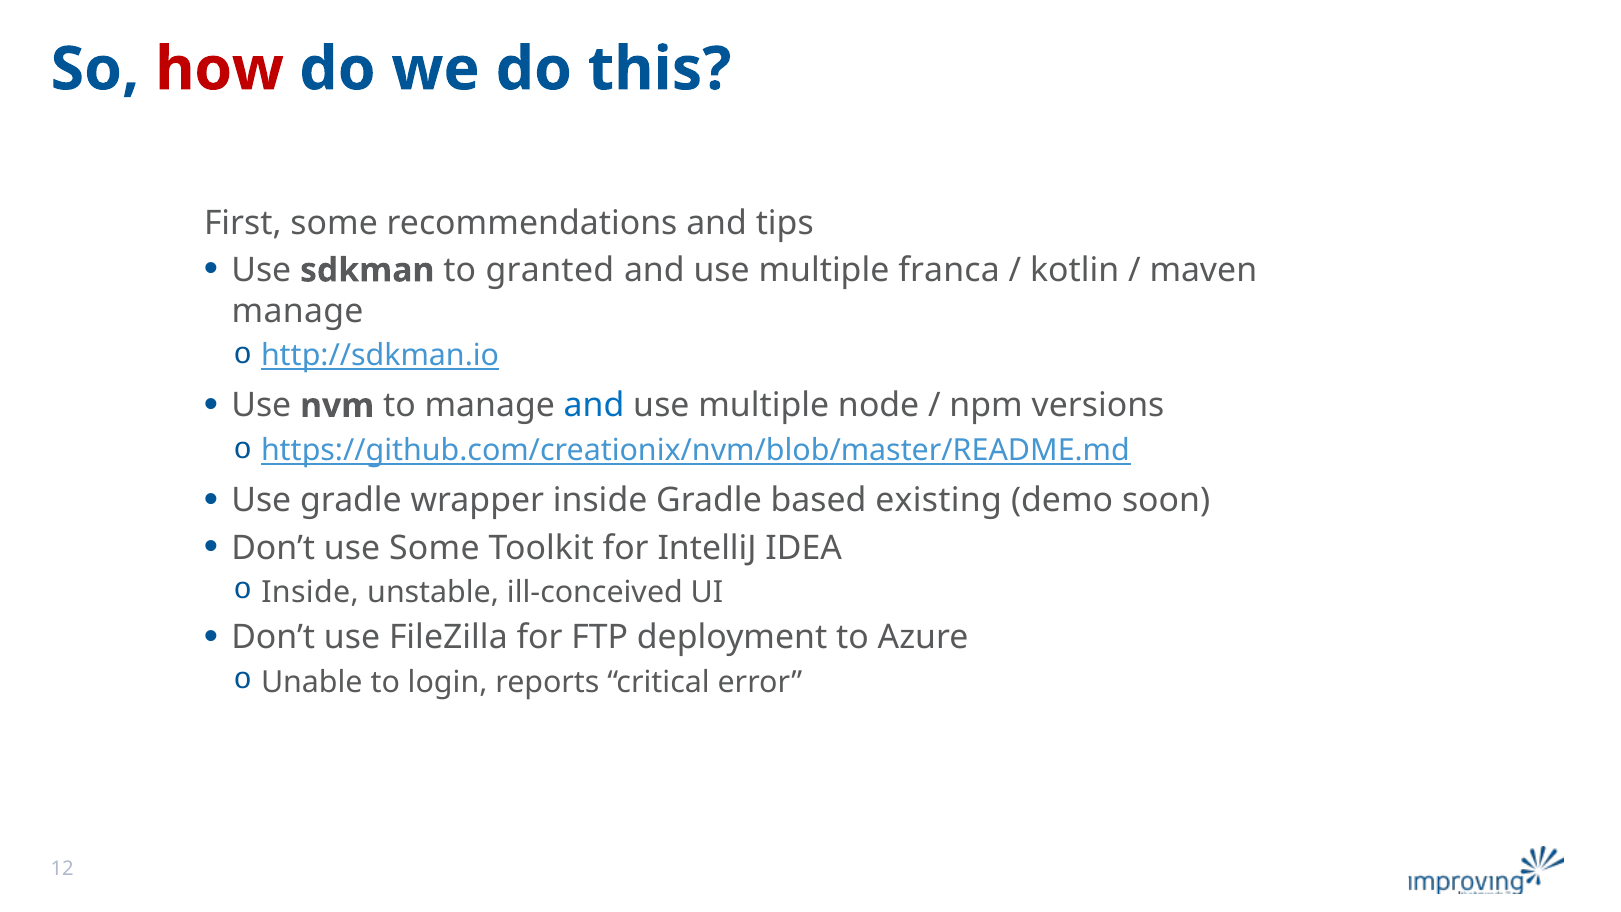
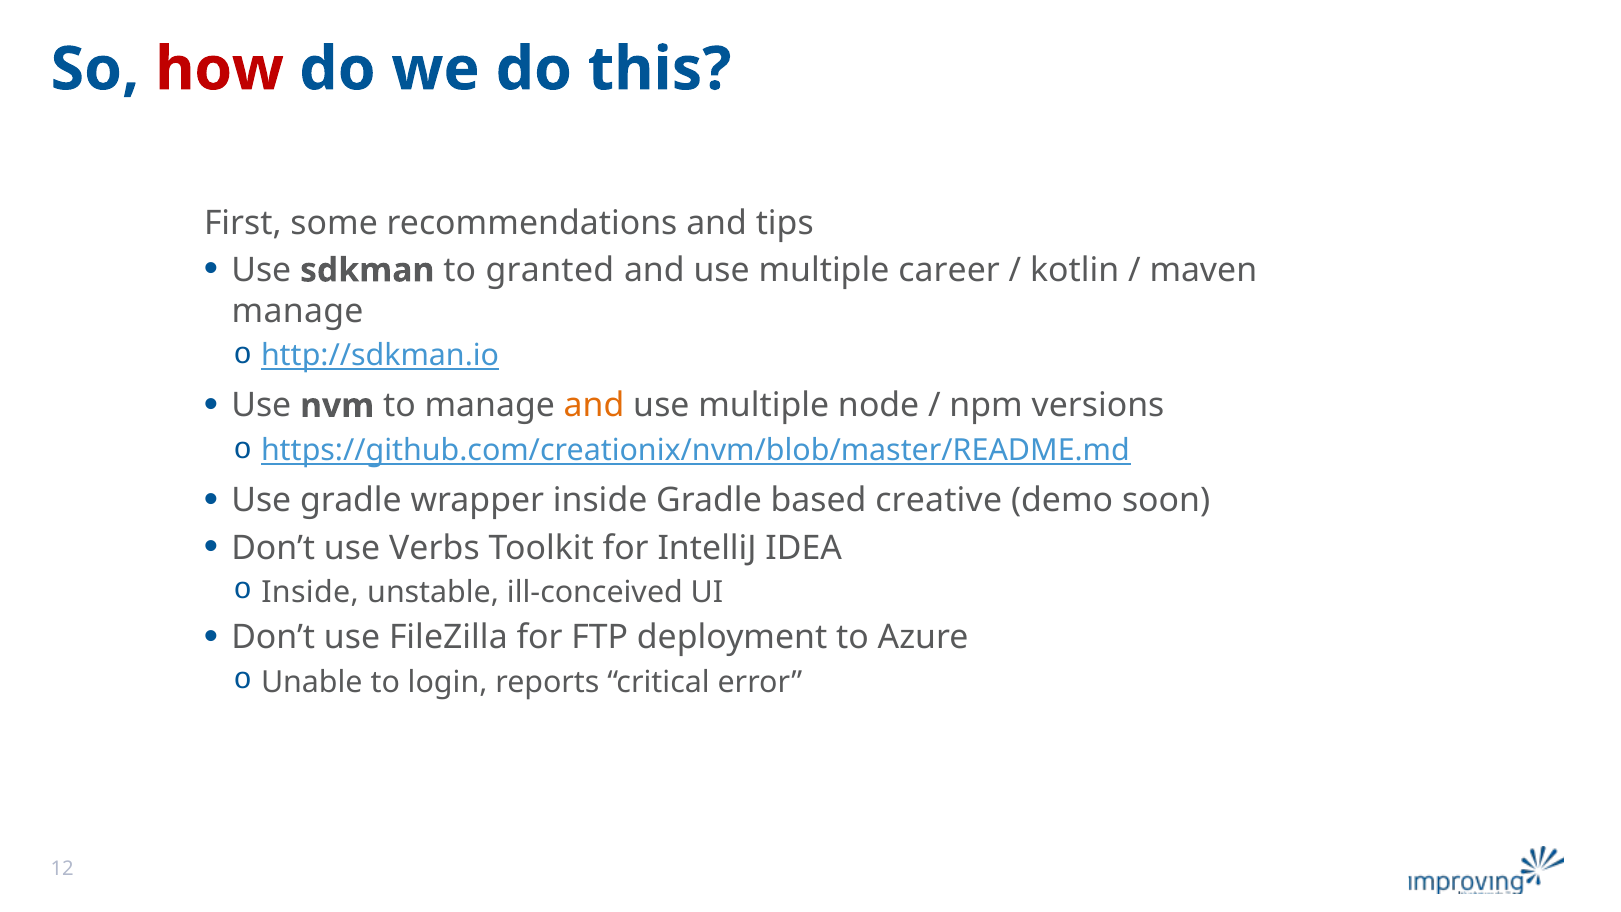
franca: franca -> career
and at (594, 406) colour: blue -> orange
existing: existing -> creative
use Some: Some -> Verbs
